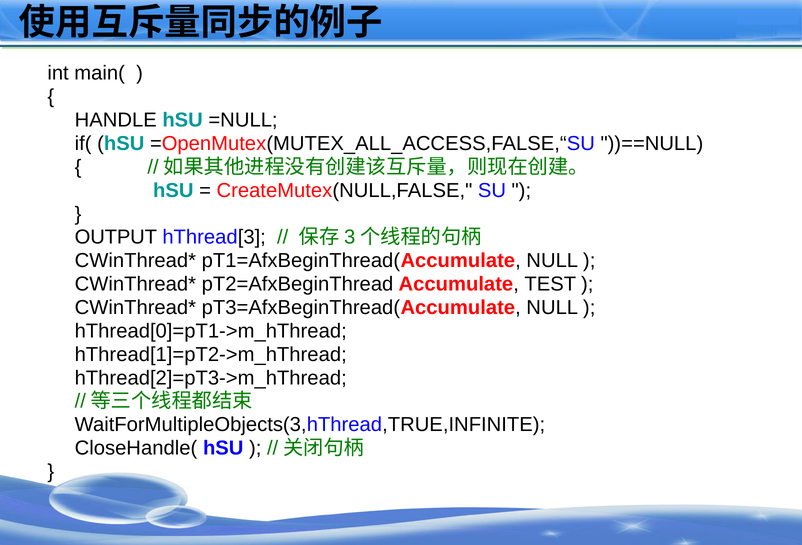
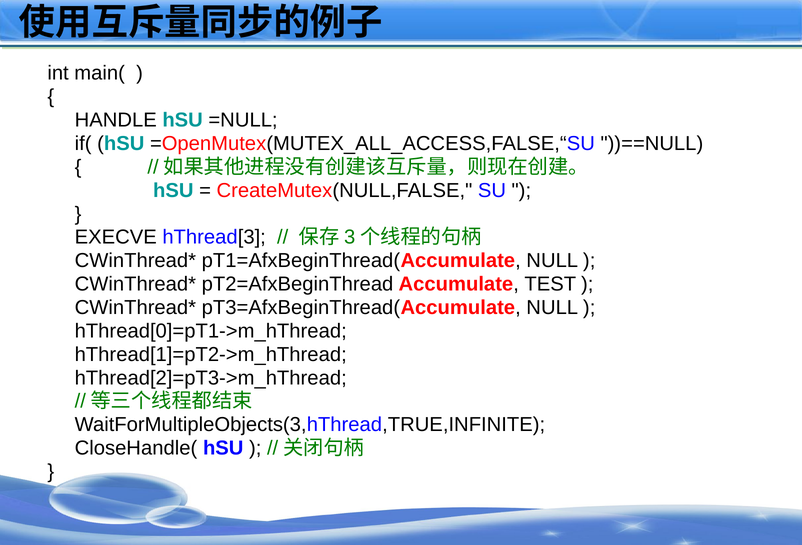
OUTPUT: OUTPUT -> EXECVE
